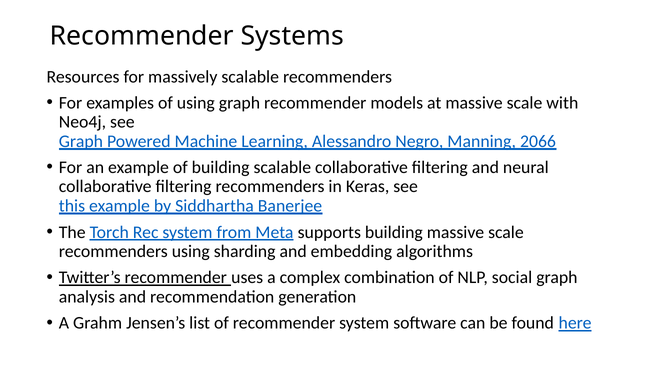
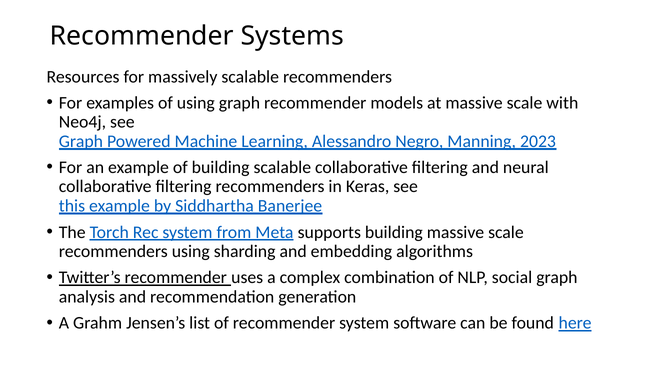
2066: 2066 -> 2023
